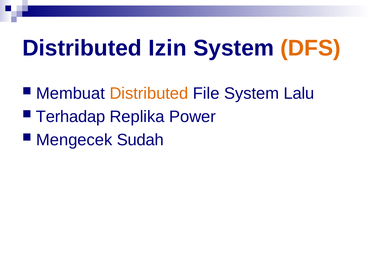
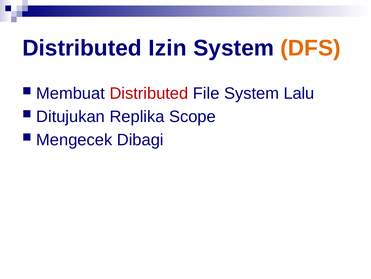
Distributed at (149, 93) colour: orange -> red
Terhadap: Terhadap -> Ditujukan
Power: Power -> Scope
Sudah: Sudah -> Dibagi
